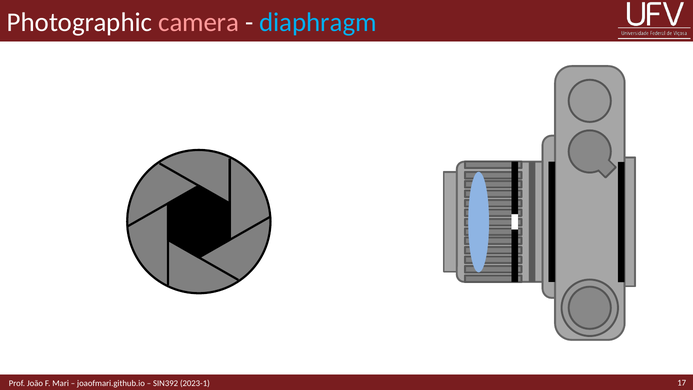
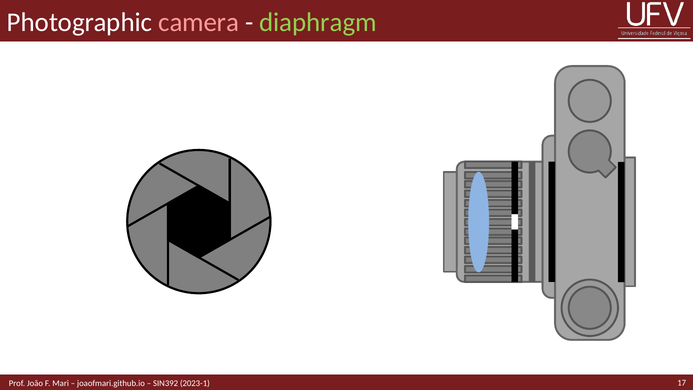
diaphragm colour: light blue -> light green
